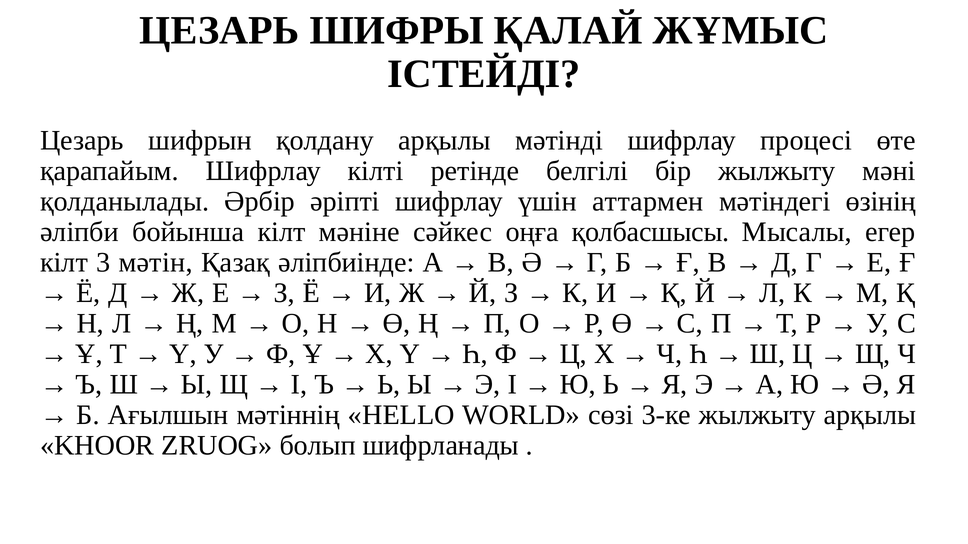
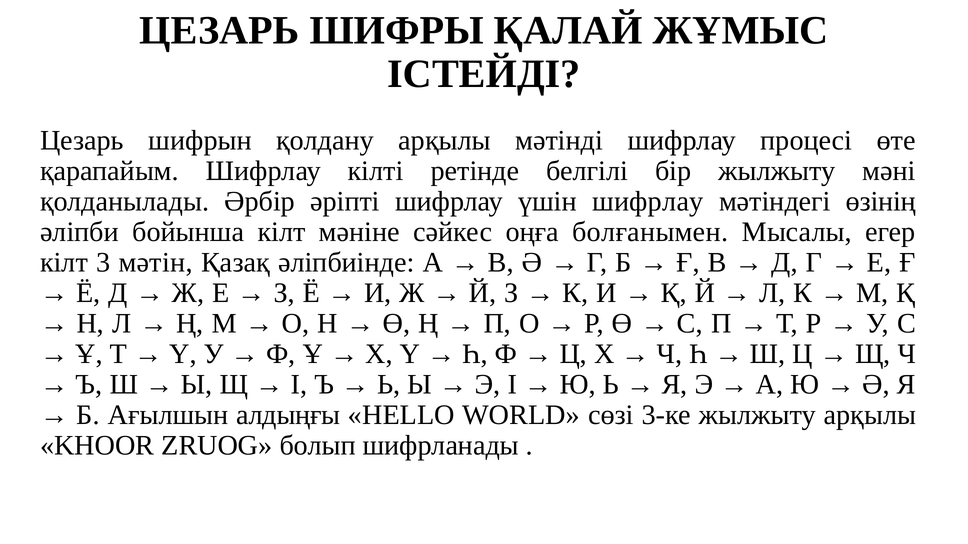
үшін аттармен: аттармен -> шифрлау
қолбасшысы: қолбасшысы -> болғанымен
мәтіннің: мәтіннің -> алдыңғы
